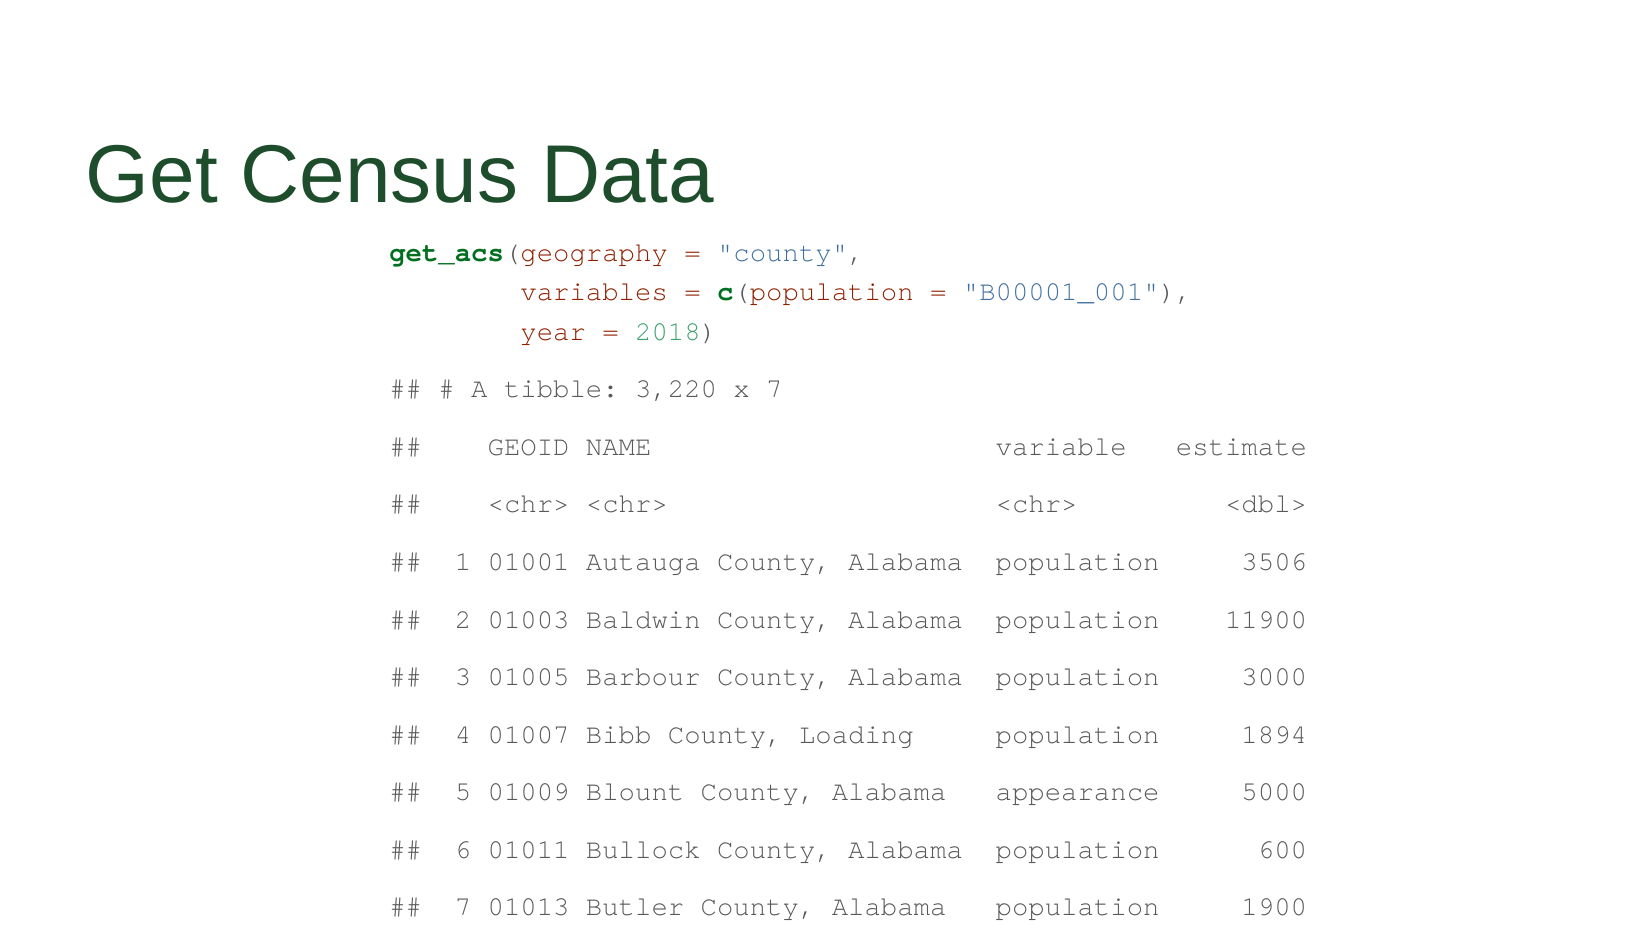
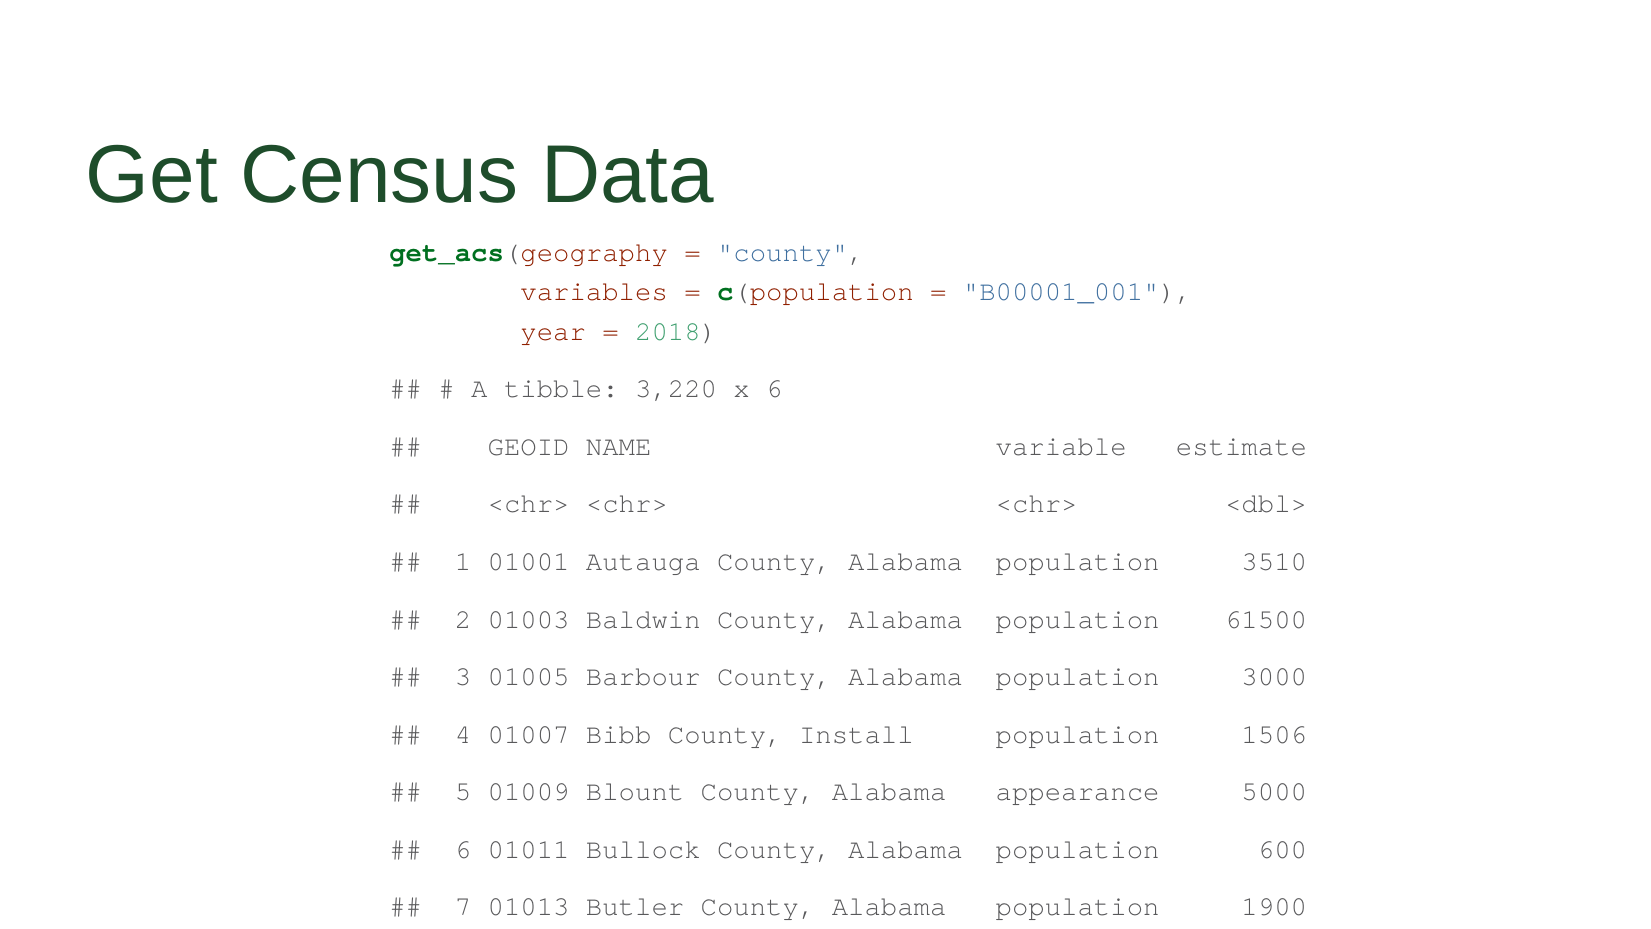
x 7: 7 -> 6
3506: 3506 -> 3510
11900: 11900 -> 61500
Loading: Loading -> Install
1894: 1894 -> 1506
